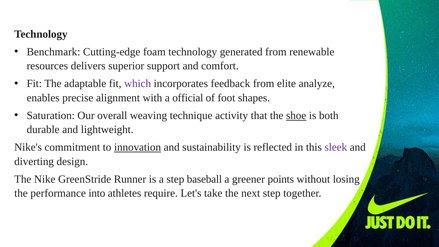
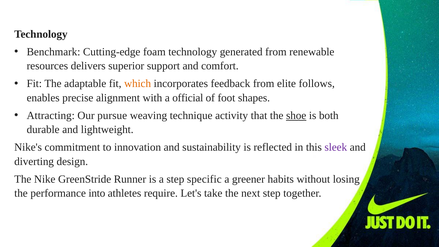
which colour: purple -> orange
analyze: analyze -> follows
Saturation: Saturation -> Attracting
overall: overall -> pursue
innovation underline: present -> none
baseball: baseball -> specific
points: points -> habits
